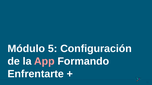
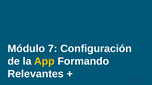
5: 5 -> 7
App colour: pink -> yellow
Enfrentarte: Enfrentarte -> Relevantes
